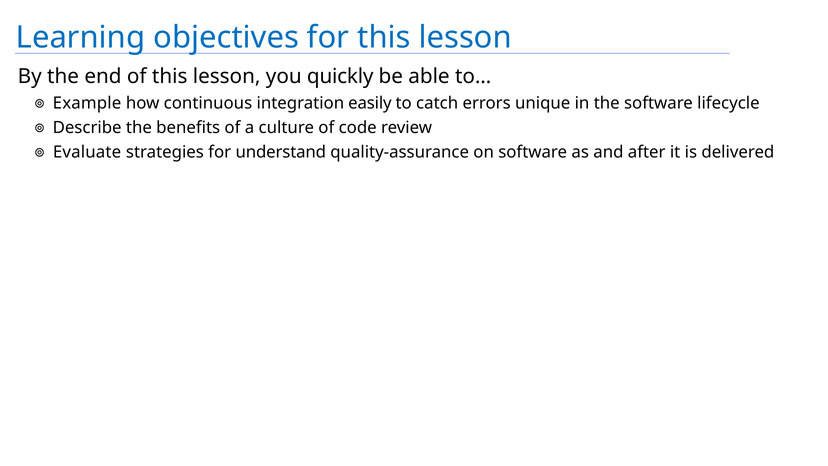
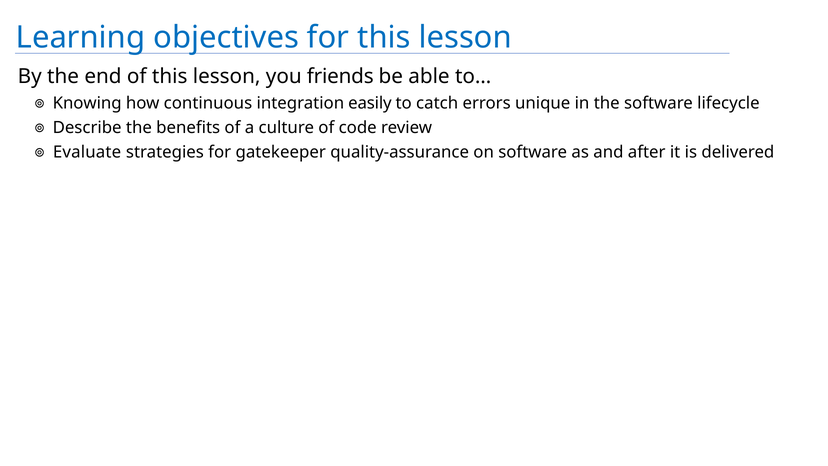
quickly: quickly -> friends
Example: Example -> Knowing
understand: understand -> gatekeeper
